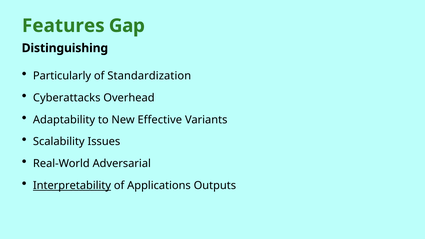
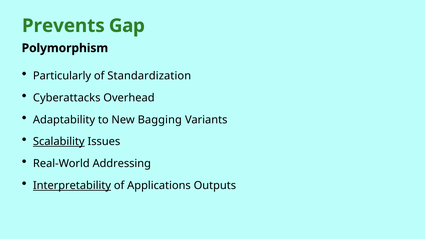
Features: Features -> Prevents
Distinguishing: Distinguishing -> Polymorphism
Effective: Effective -> Bagging
Scalability underline: none -> present
Adversarial: Adversarial -> Addressing
